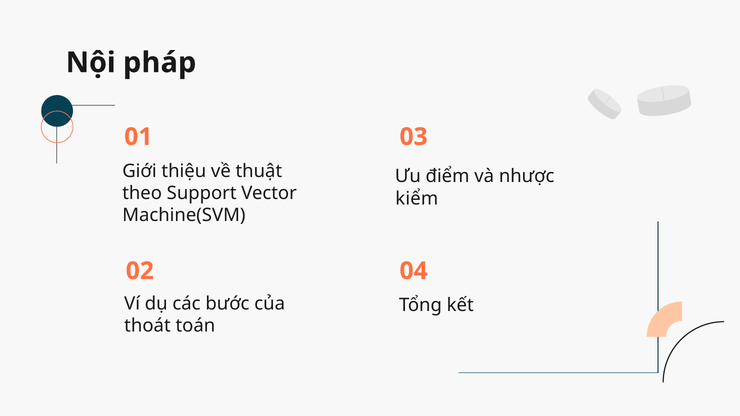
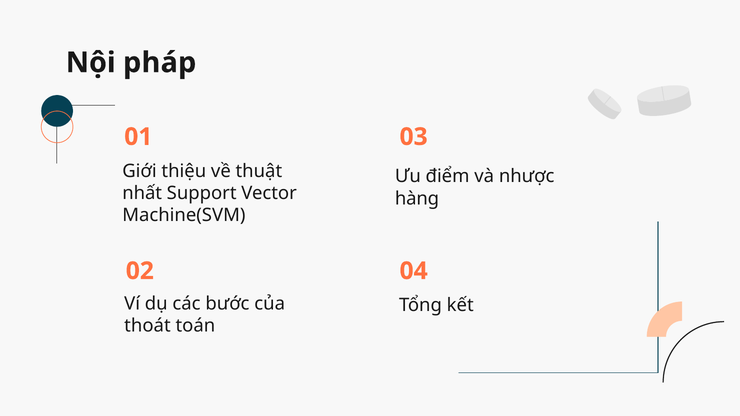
theo: theo -> nhất
kiểm: kiểm -> hàng
